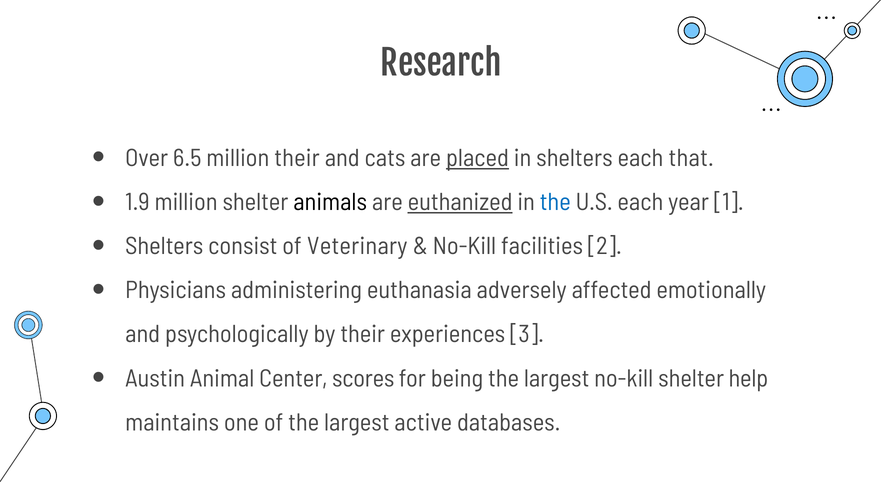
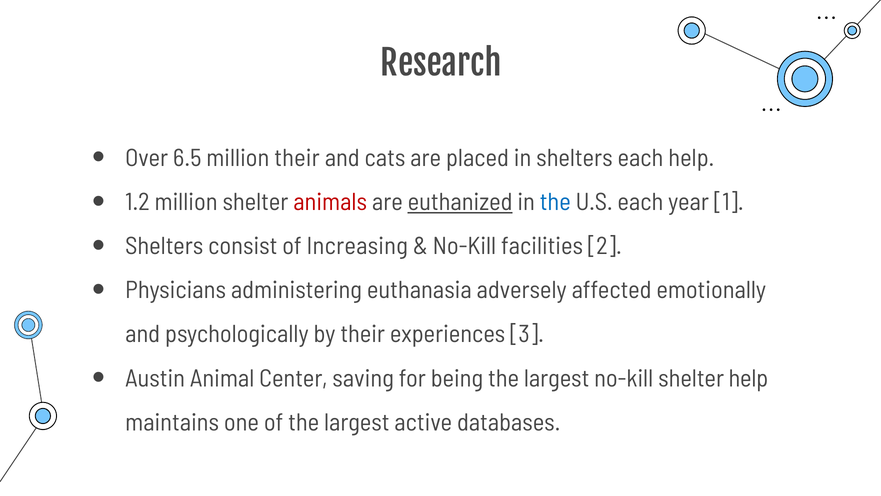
placed underline: present -> none
each that: that -> help
1.9: 1.9 -> 1.2
animals colour: black -> red
Veterinary: Veterinary -> Increasing
scores: scores -> saving
